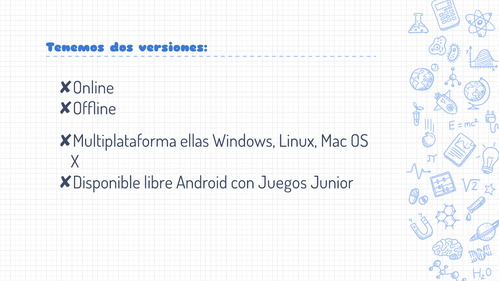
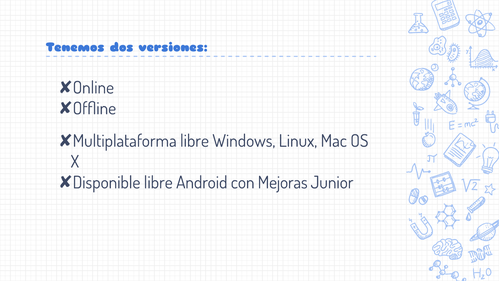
ellas at (195, 141): ellas -> libre
Juegos: Juegos -> Mejoras
